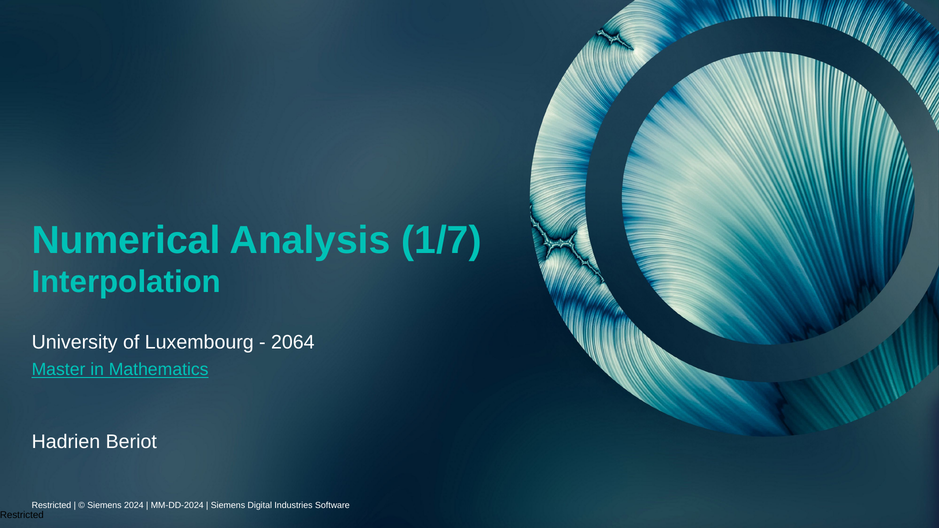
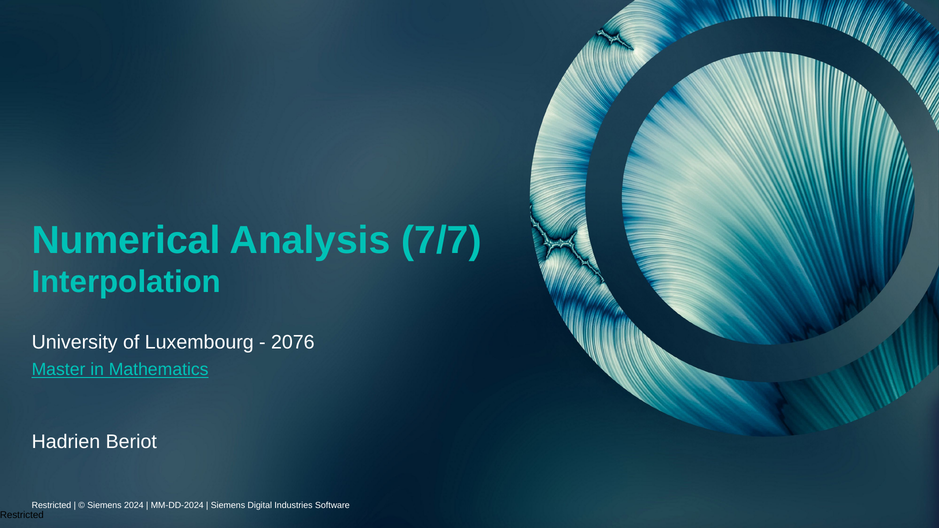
1/7: 1/7 -> 7/7
2064: 2064 -> 2076
